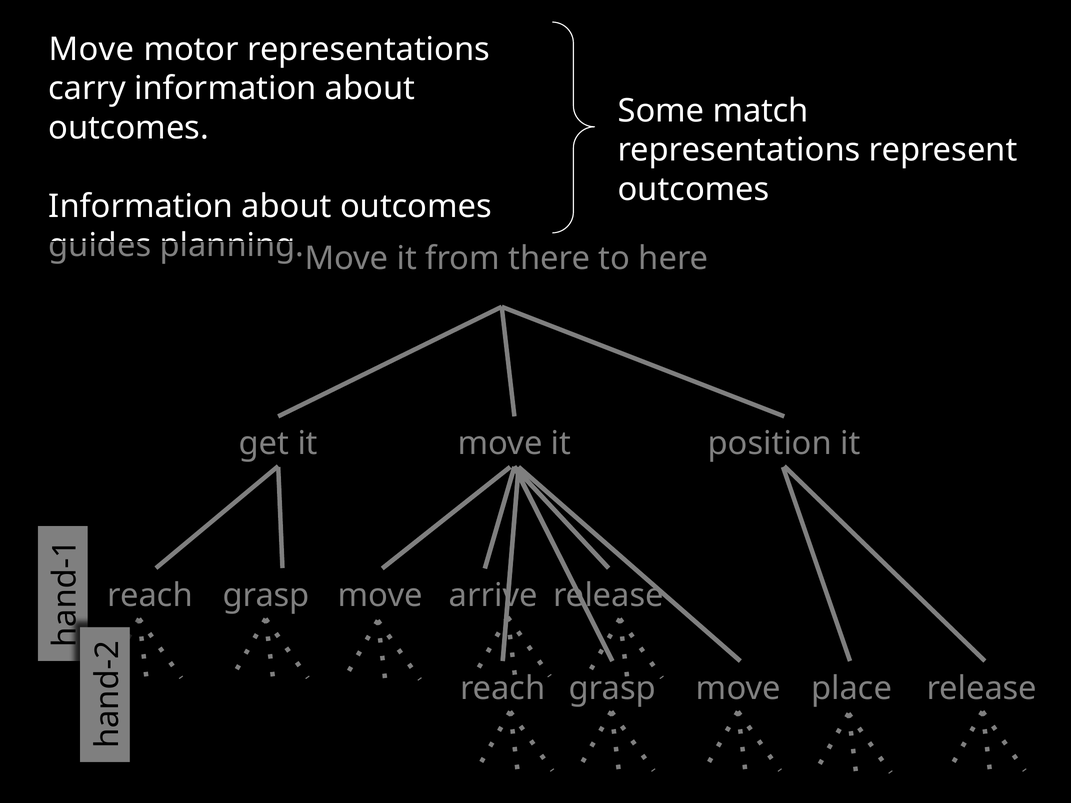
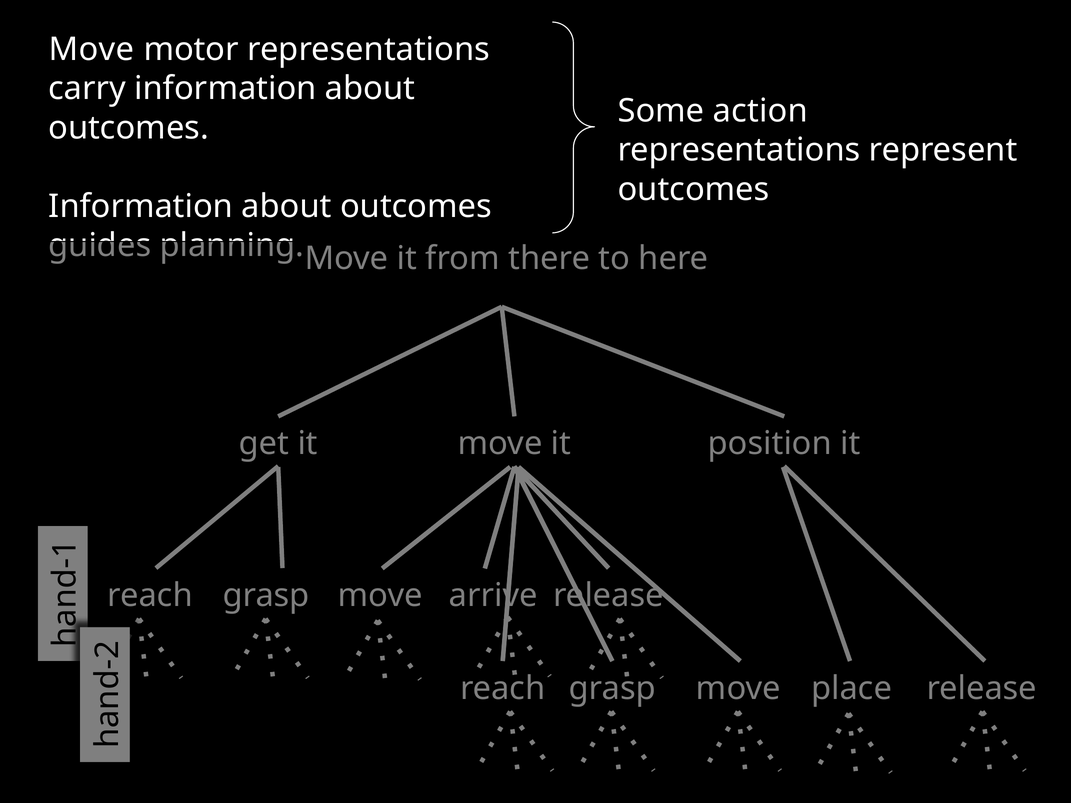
match: match -> action
